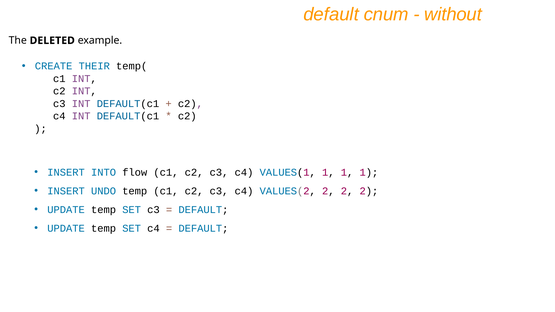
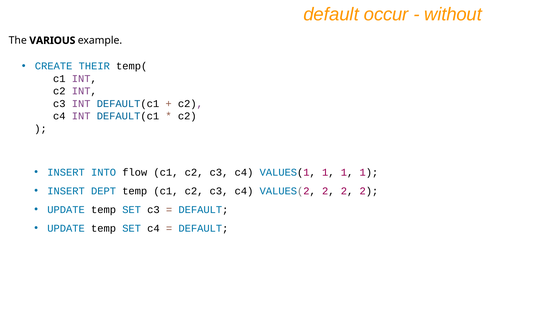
cnum: cnum -> occur
DELETED: DELETED -> VARIOUS
UNDO: UNDO -> DEPT
